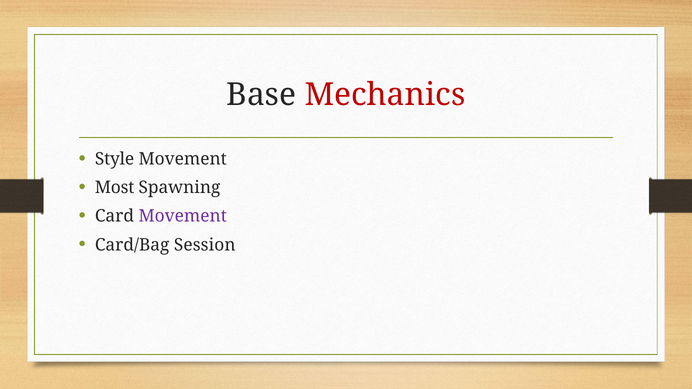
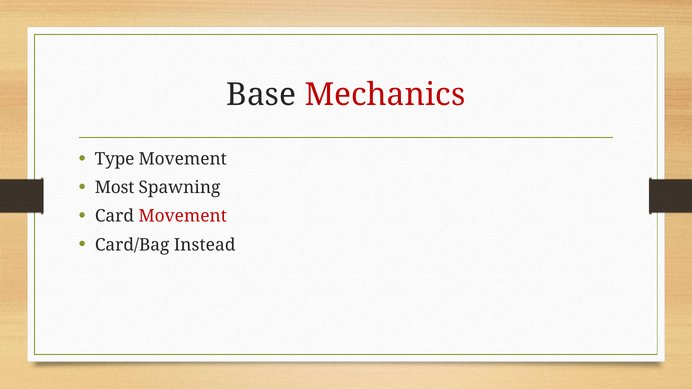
Style: Style -> Type
Movement at (183, 216) colour: purple -> red
Session: Session -> Instead
